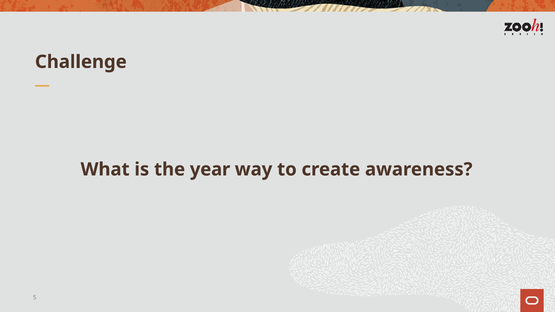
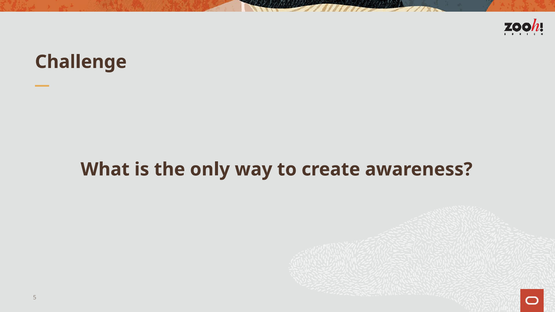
year: year -> only
